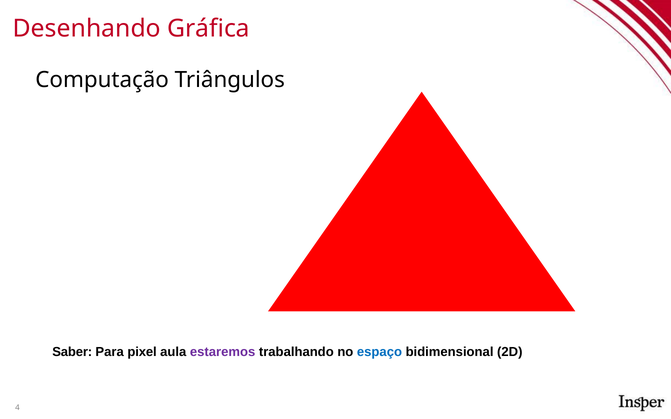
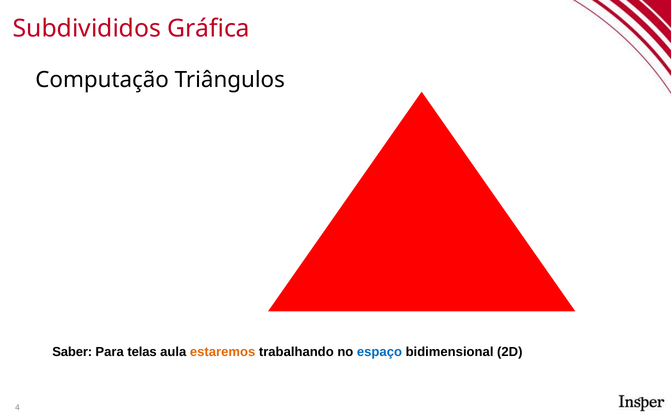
Desenhando: Desenhando -> Subdivididos
pixel: pixel -> telas
estaremos colour: purple -> orange
